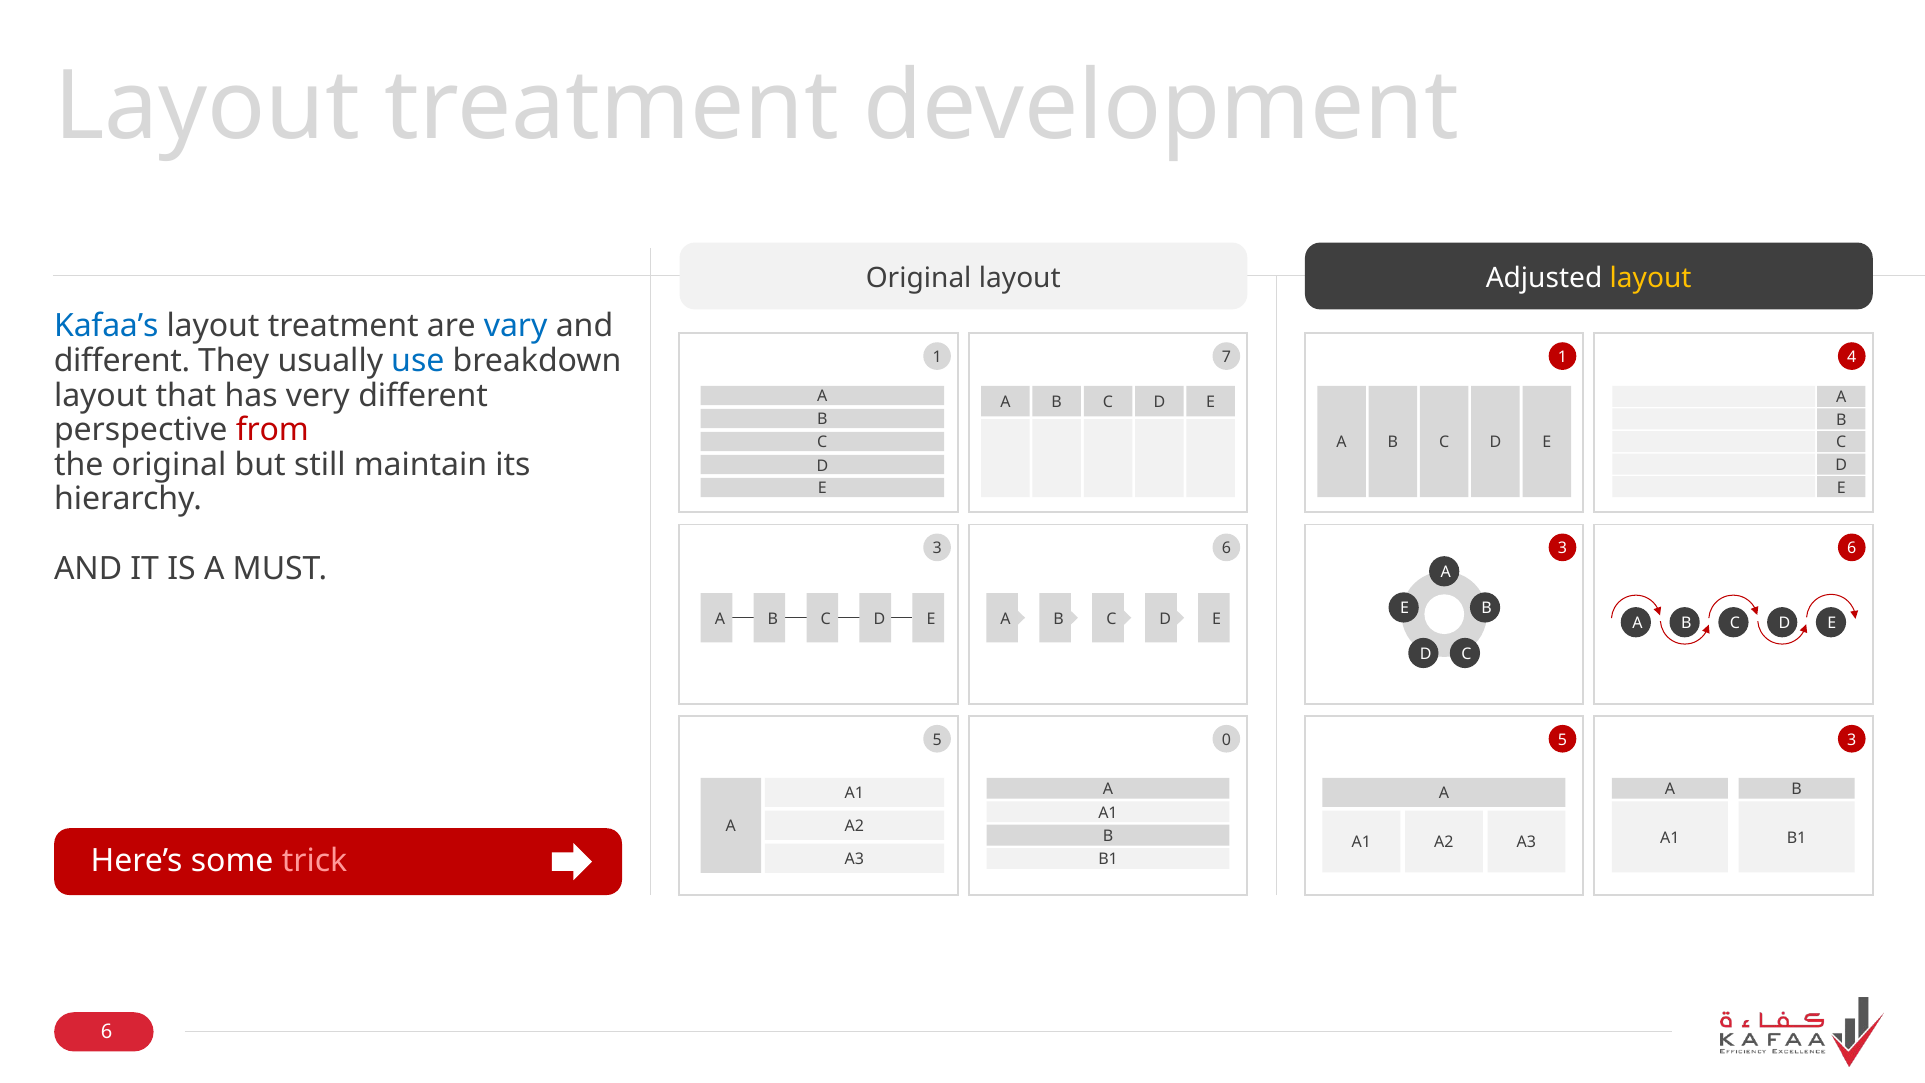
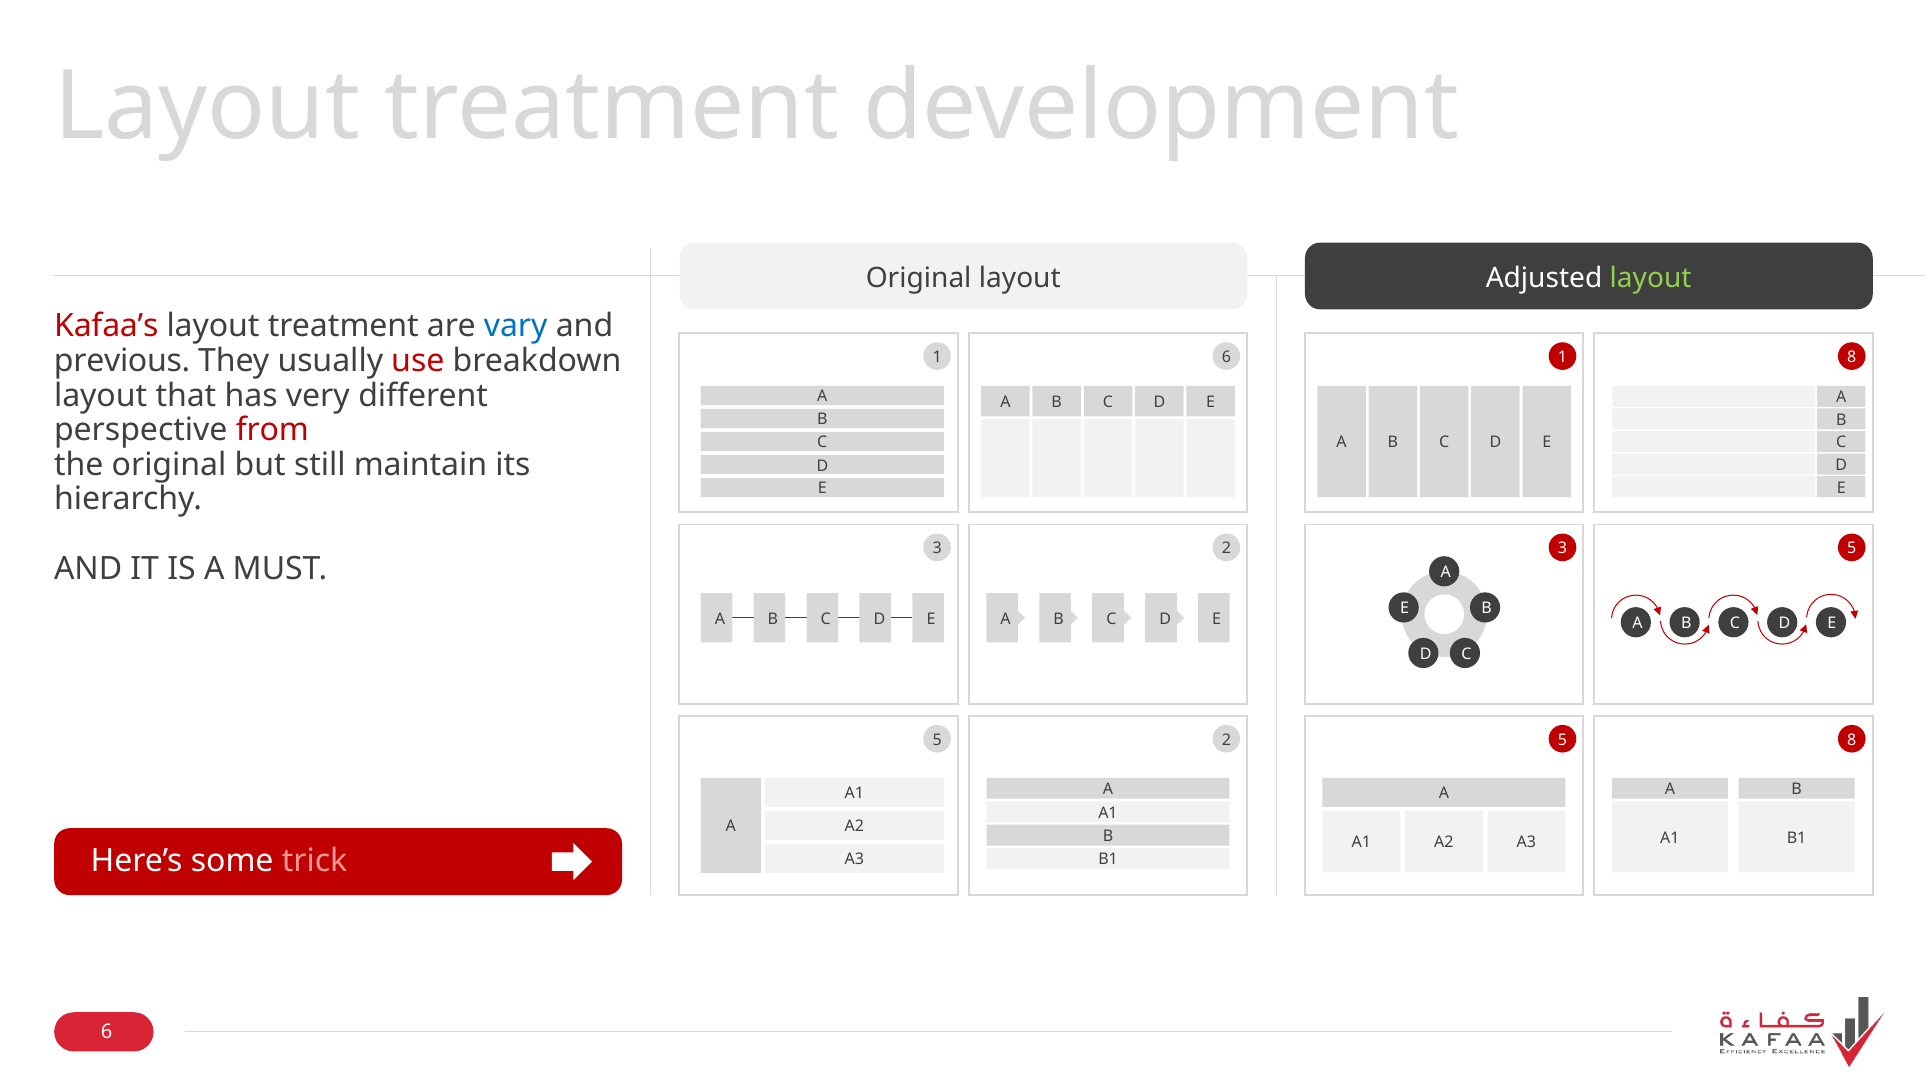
layout at (1651, 278) colour: yellow -> light green
Kafaa’s colour: blue -> red
different at (122, 361): different -> previous
use colour: blue -> red
1 7: 7 -> 6
1 4: 4 -> 8
6 at (1226, 548): 6 -> 2
6 at (1852, 548): 6 -> 5
5 0: 0 -> 2
5 3: 3 -> 8
